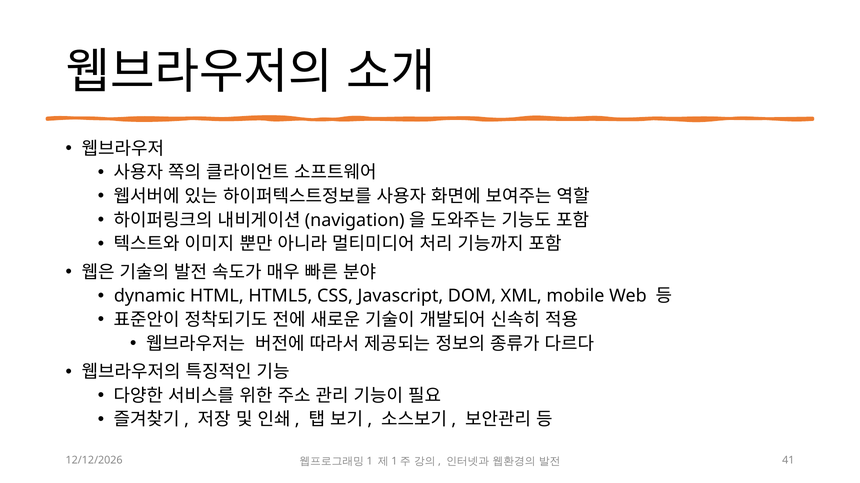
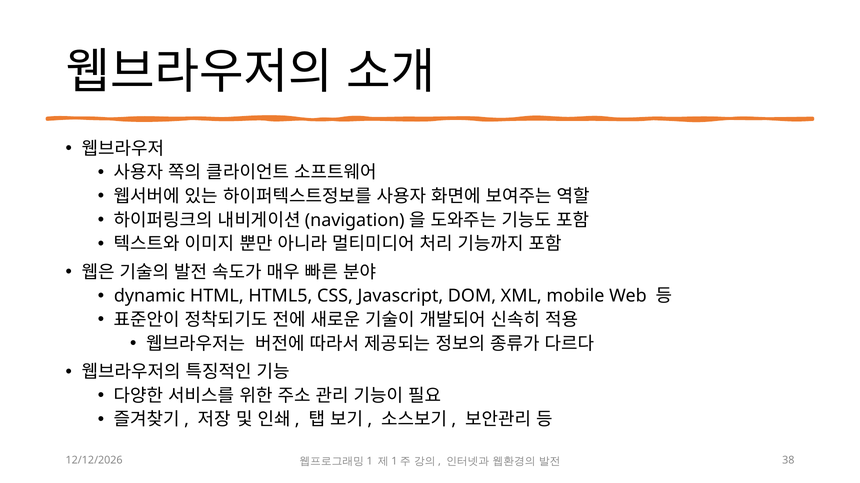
41: 41 -> 38
